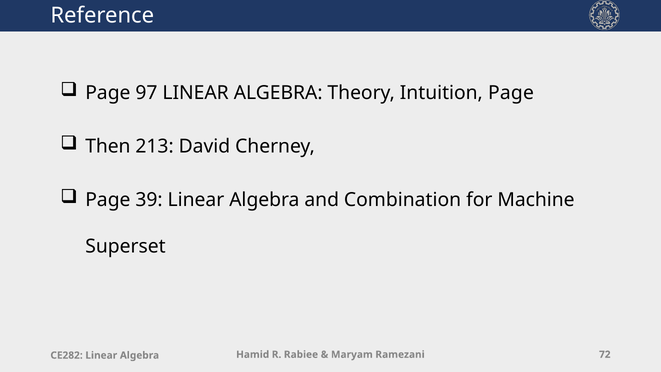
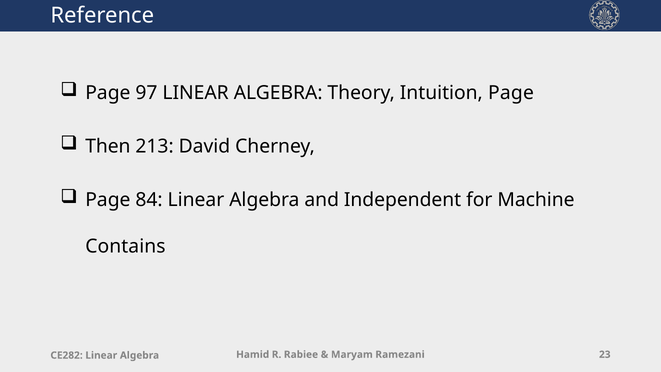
39: 39 -> 84
Combination: Combination -> Independent
Superset: Superset -> Contains
72: 72 -> 23
